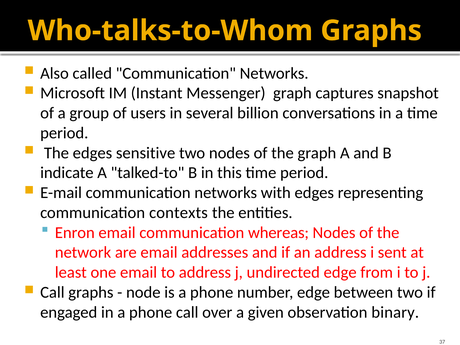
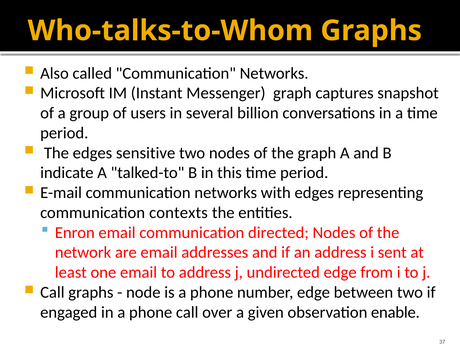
whereas: whereas -> directed
binary: binary -> enable
